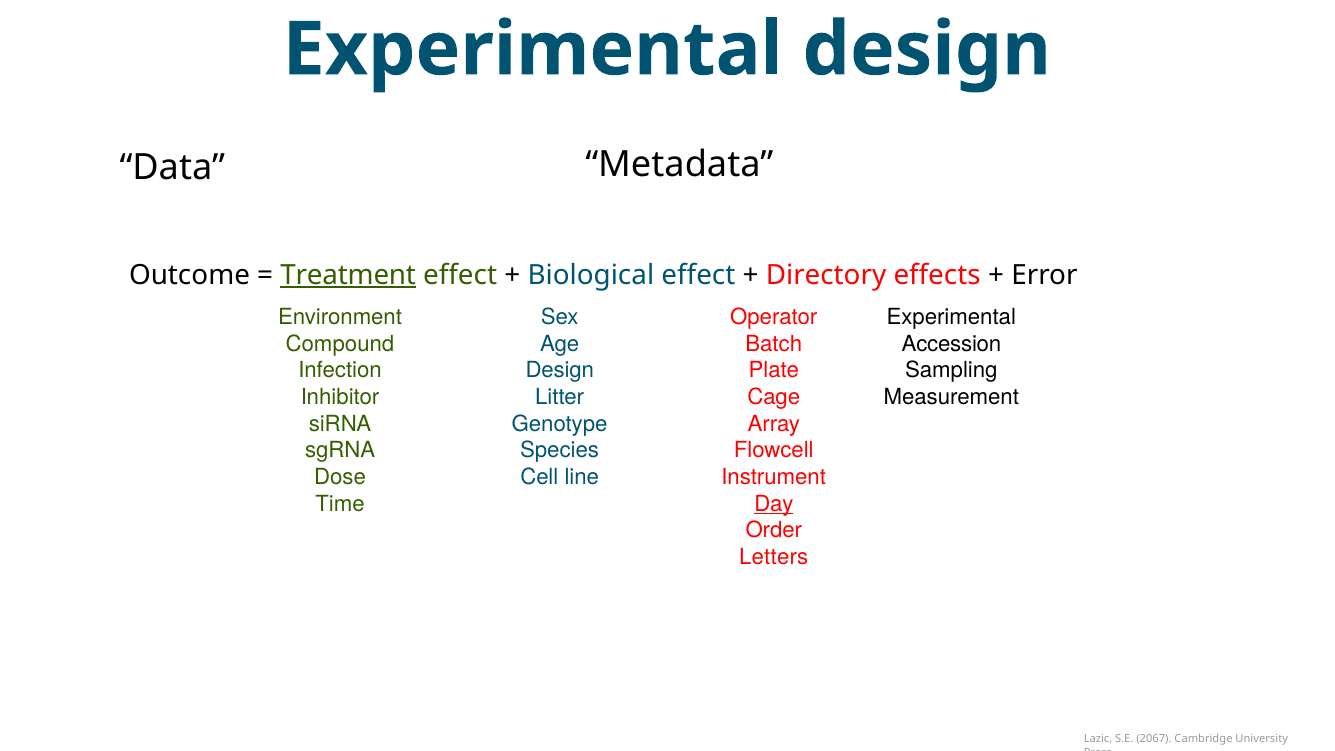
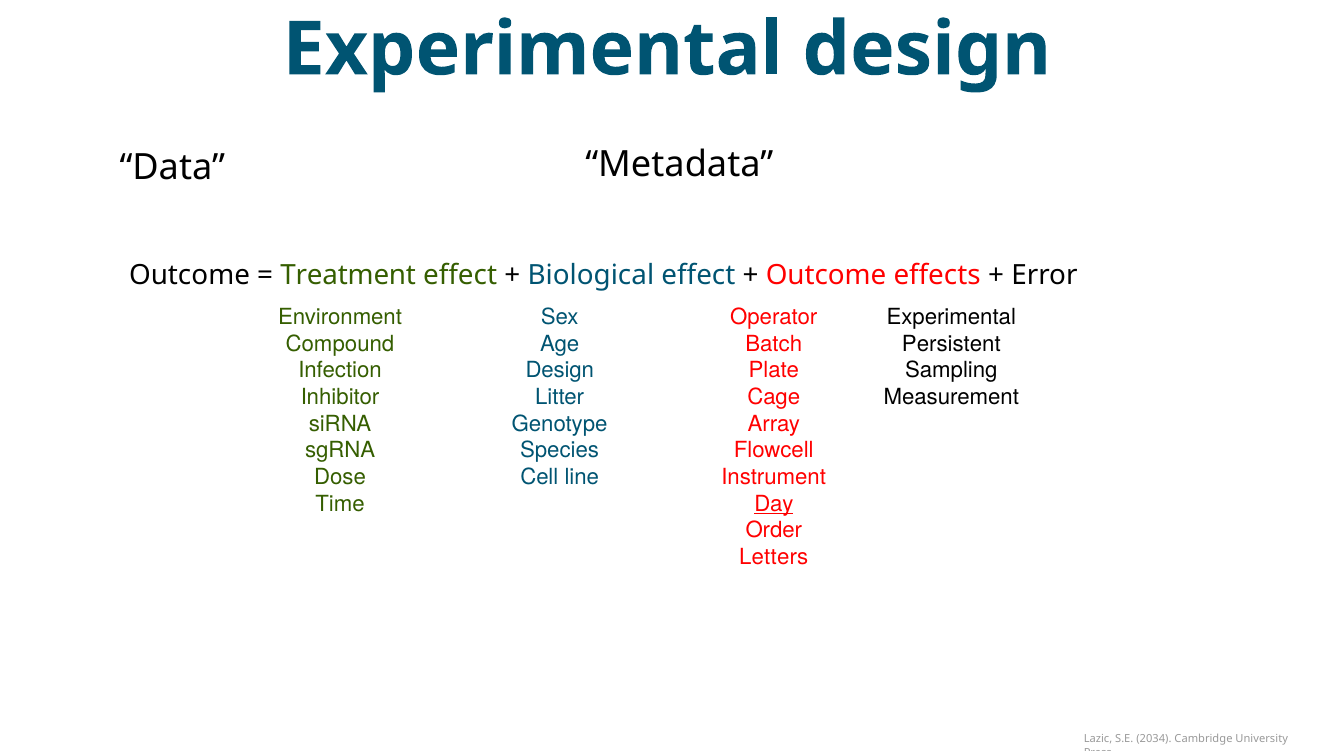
Treatment underline: present -> none
Directory at (826, 275): Directory -> Outcome
Accession: Accession -> Persistent
2067: 2067 -> 2034
